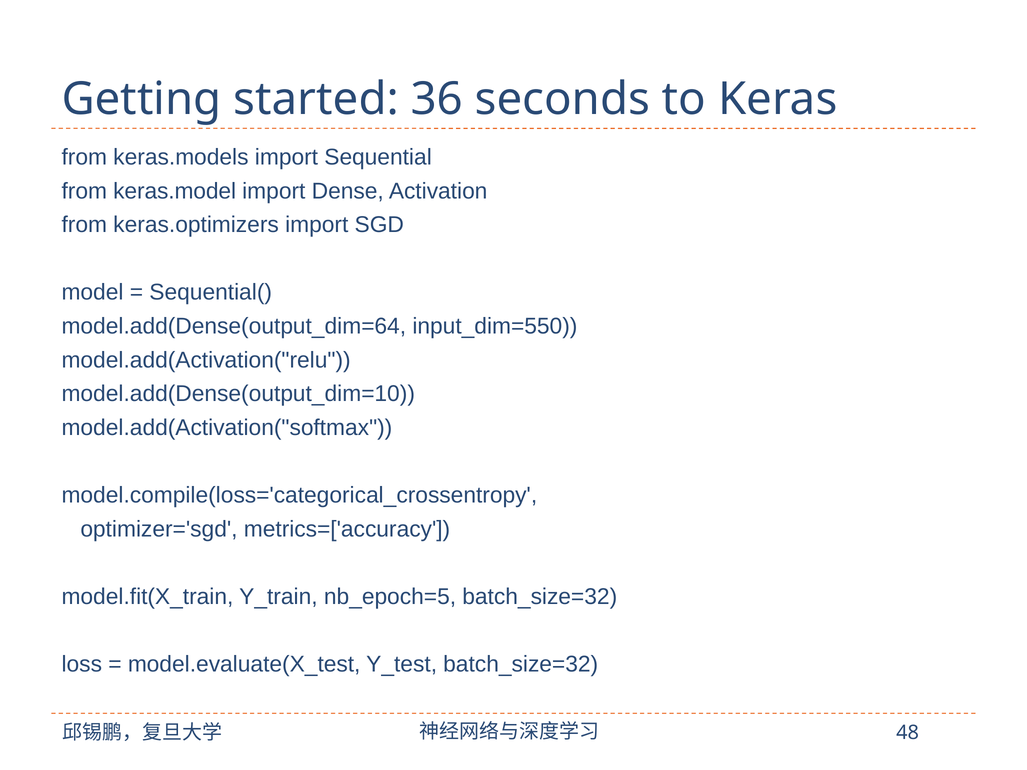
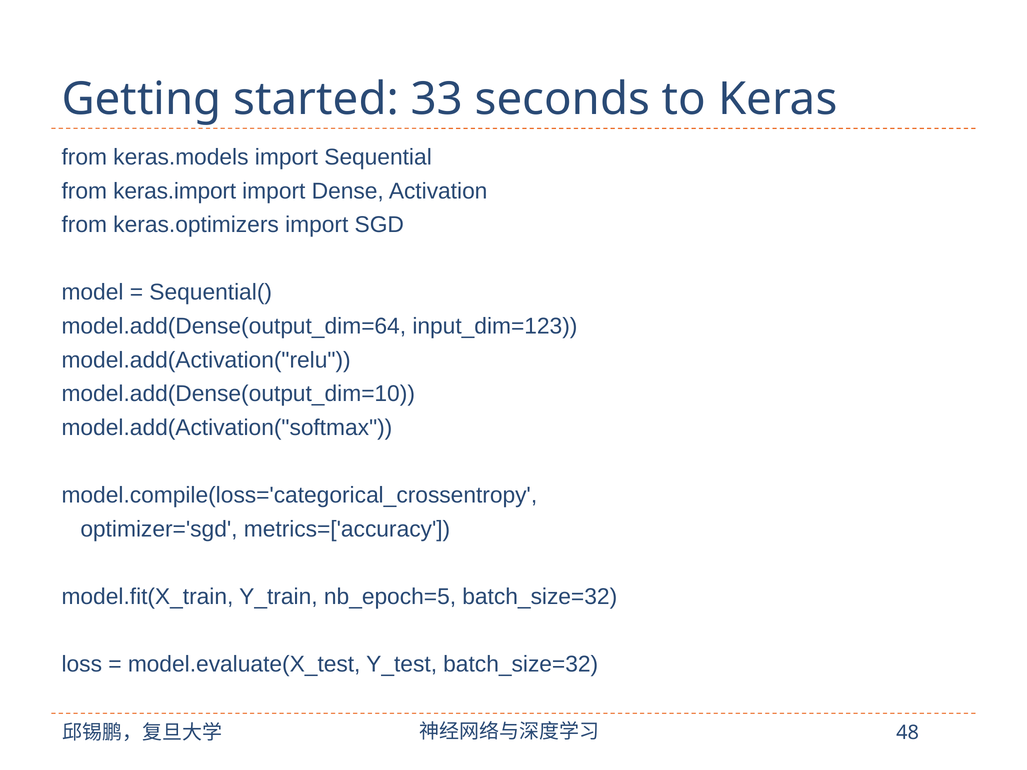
36: 36 -> 33
keras.model: keras.model -> keras.import
input_dim=550: input_dim=550 -> input_dim=123
